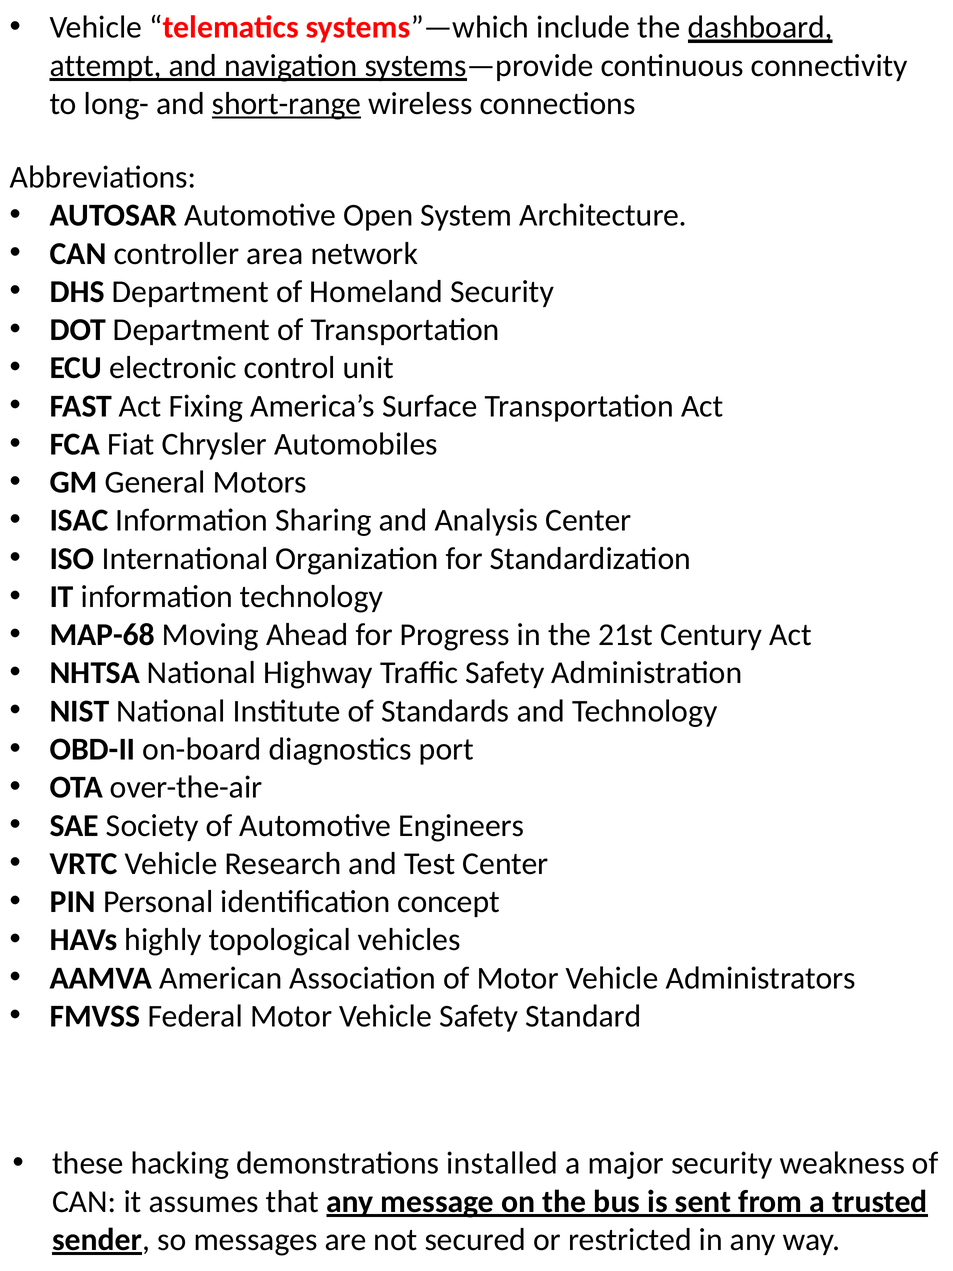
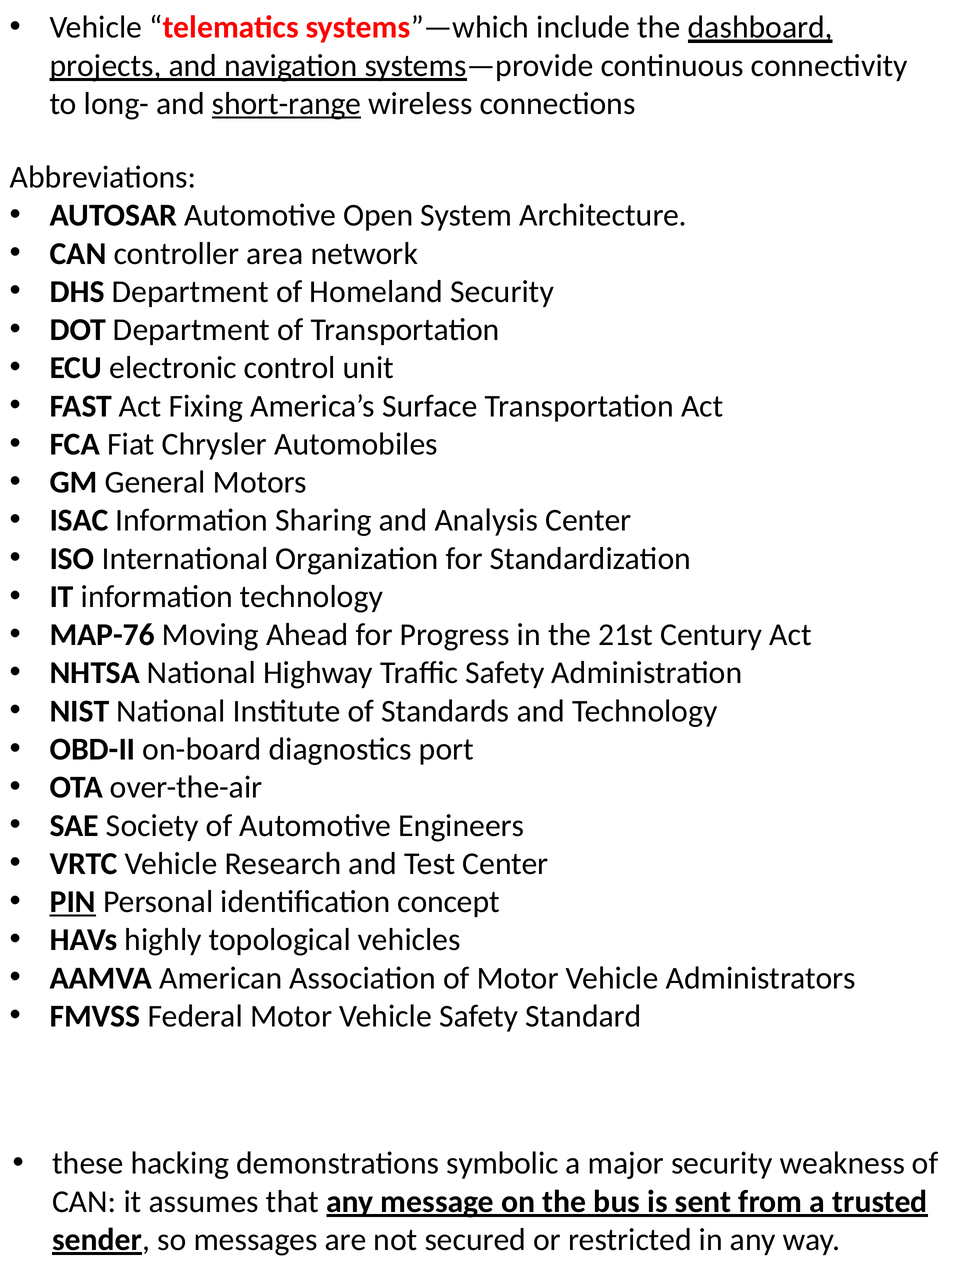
attempt: attempt -> projects
MAP-68: MAP-68 -> MAP-76
PIN underline: none -> present
installed: installed -> symbolic
